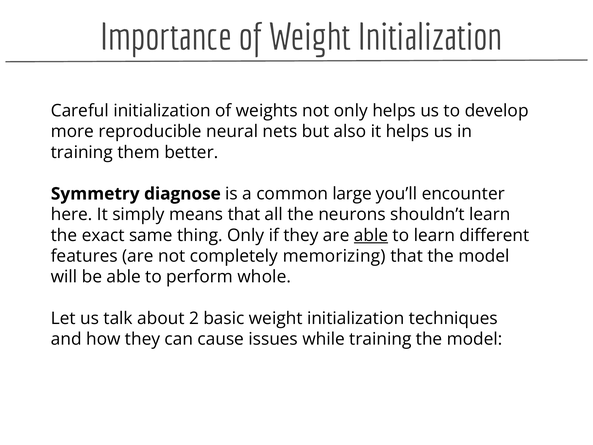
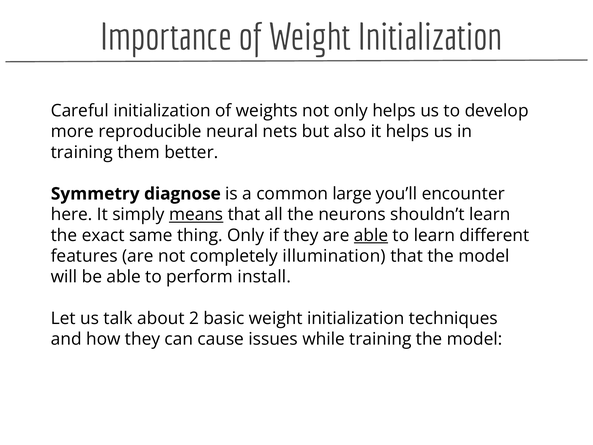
means underline: none -> present
memorizing: memorizing -> illumination
whole: whole -> install
